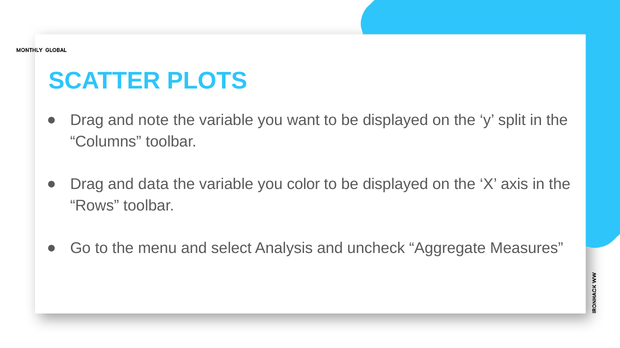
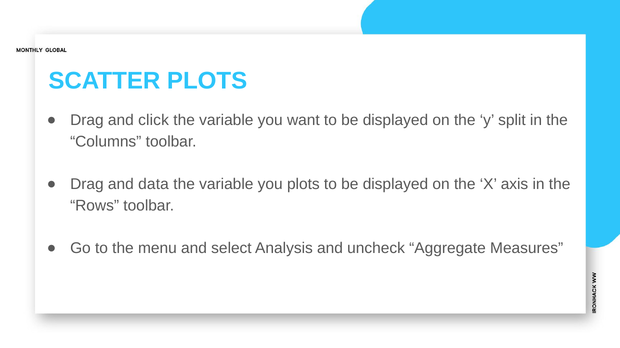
note: note -> click
you color: color -> plots
